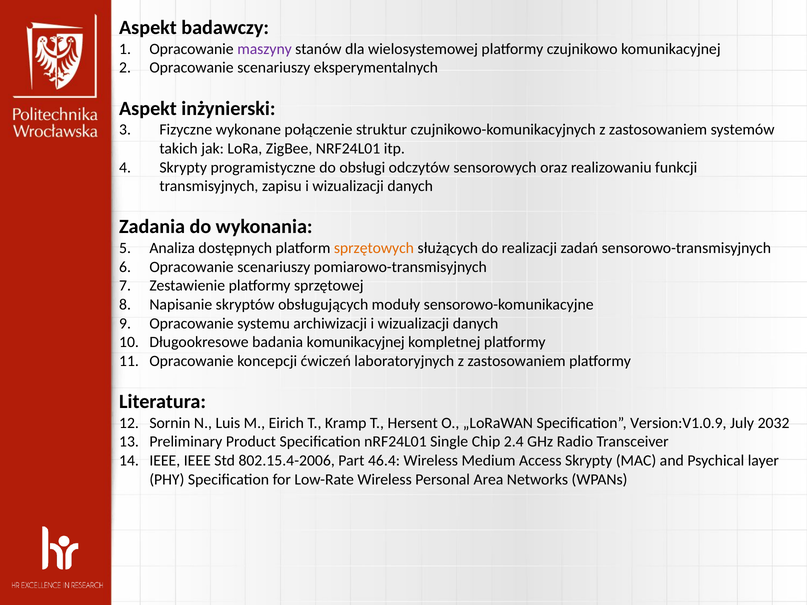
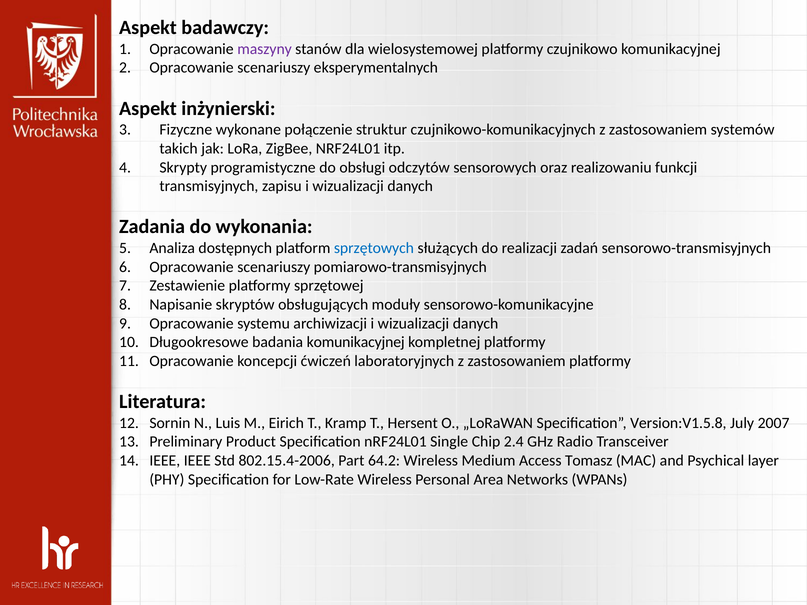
sprzętowych colour: orange -> blue
Version:V1.0.9: Version:V1.0.9 -> Version:V1.5.8
2032: 2032 -> 2007
46.4: 46.4 -> 64.2
Access Skrypty: Skrypty -> Tomasz
